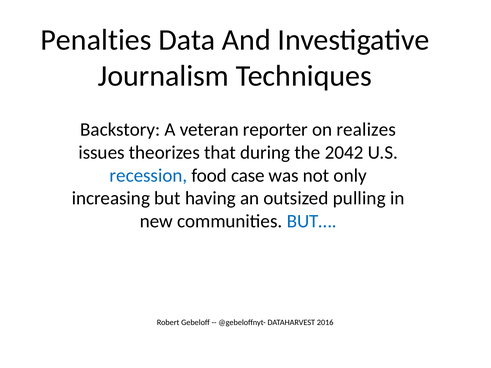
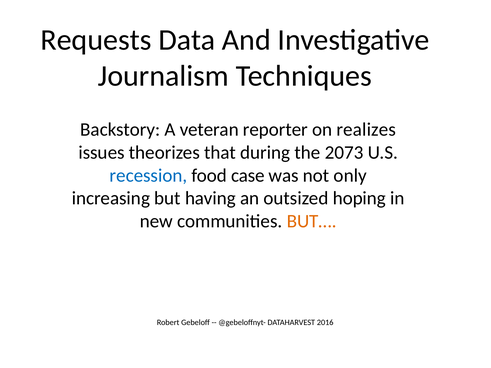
Penalties: Penalties -> Requests
2042: 2042 -> 2073
pulling: pulling -> hoping
BUT… colour: blue -> orange
